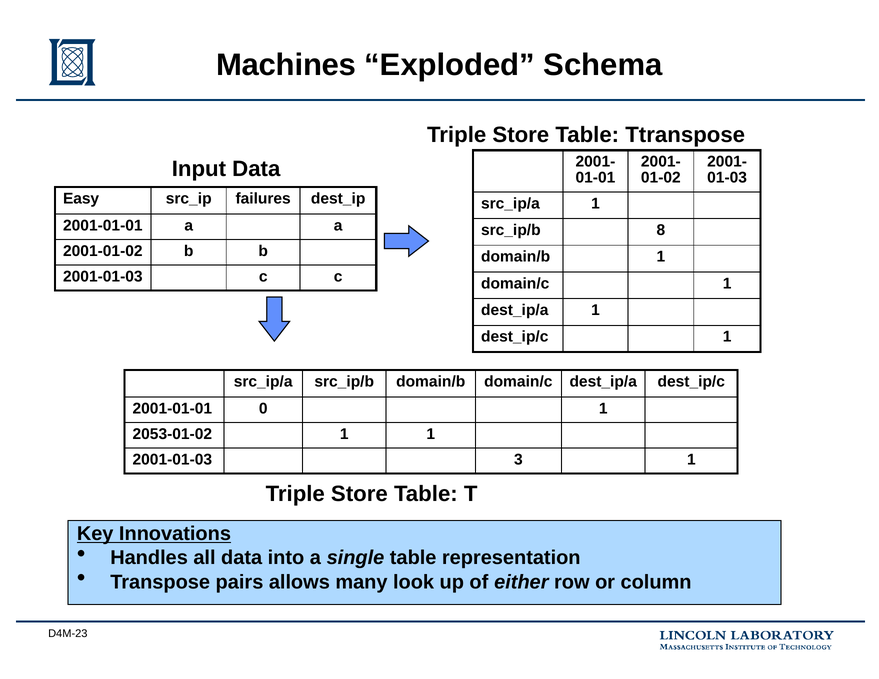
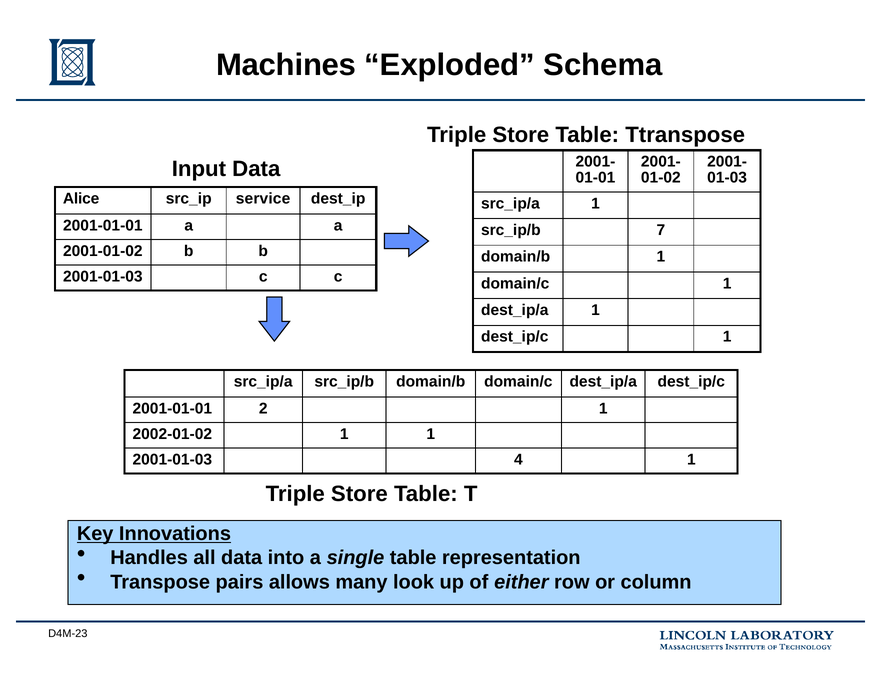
Easy: Easy -> Alice
failures: failures -> service
8: 8 -> 7
0: 0 -> 2
2053-01-02: 2053-01-02 -> 2002-01-02
3: 3 -> 4
